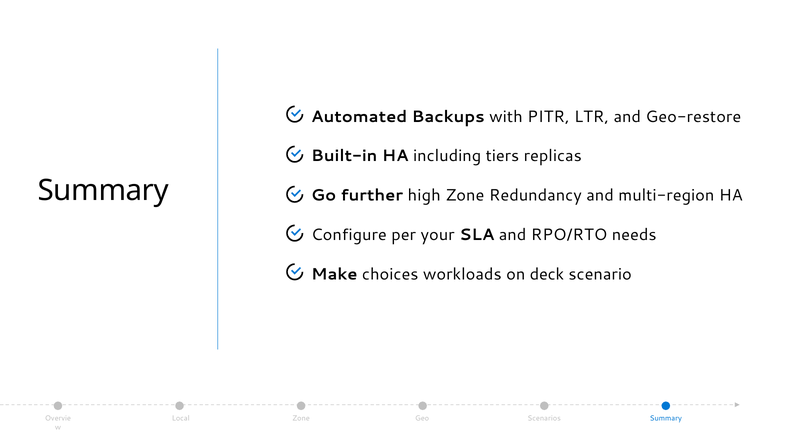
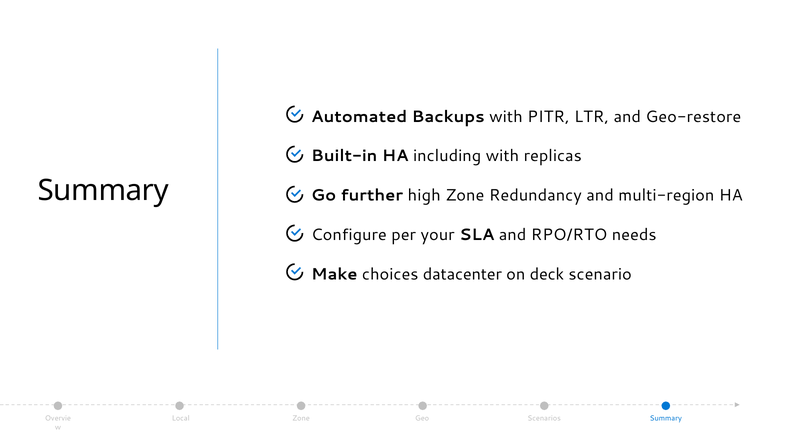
including tiers: tiers -> with
workloads: workloads -> datacenter
